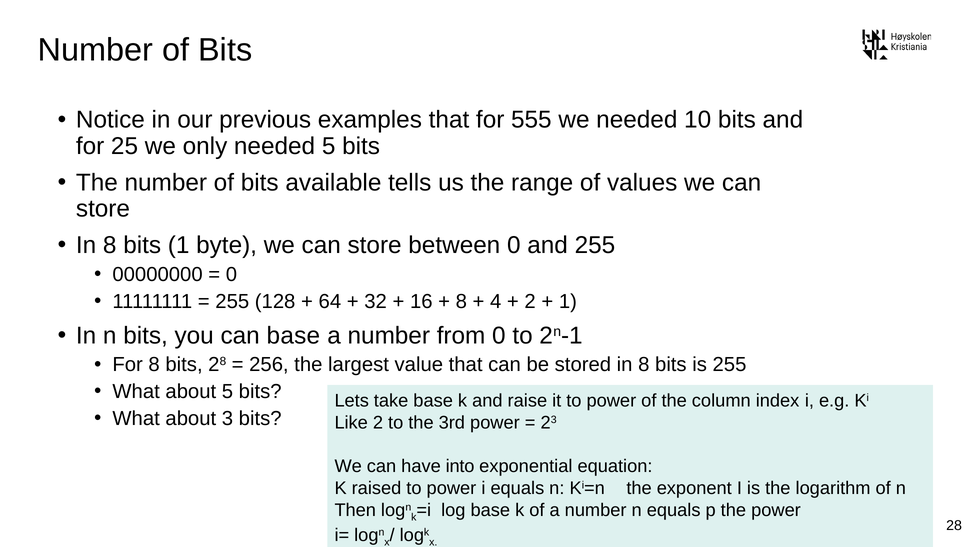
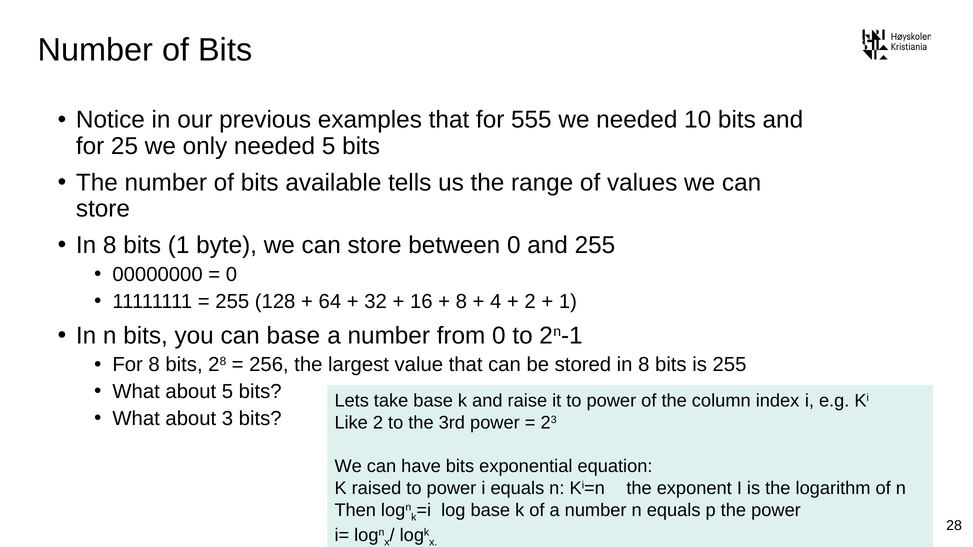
have into: into -> bits
